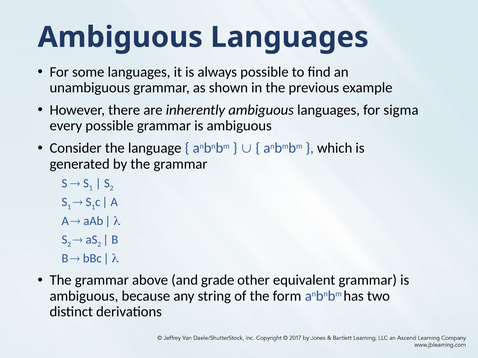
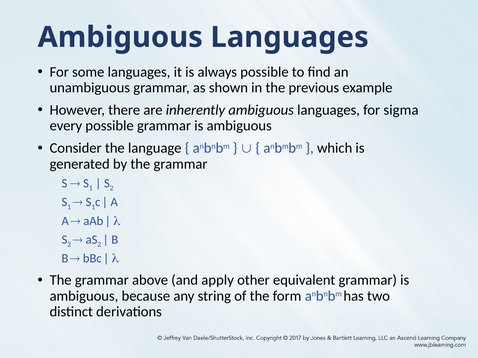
grade: grade -> apply
